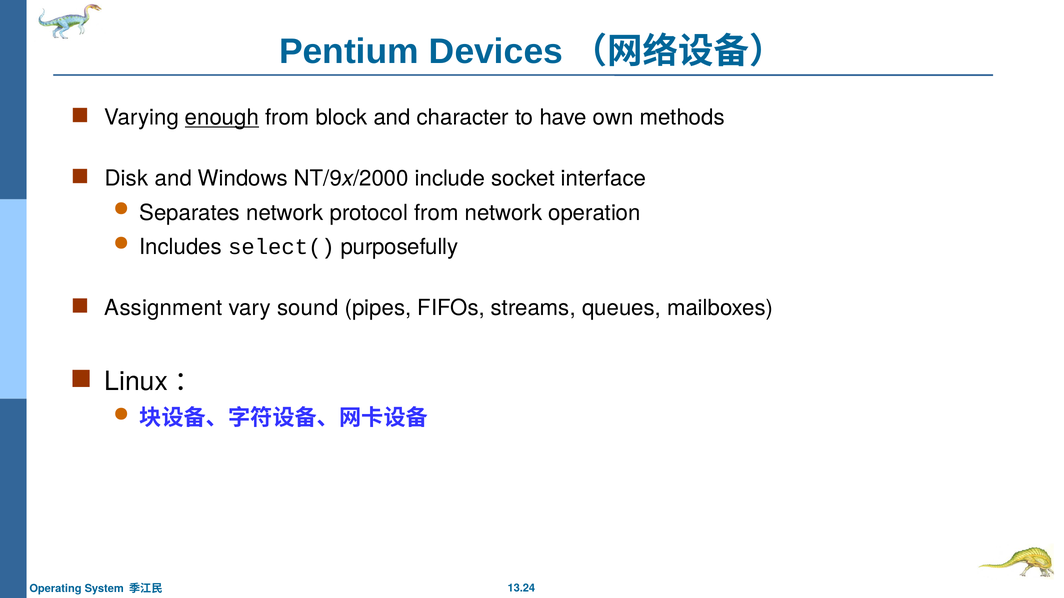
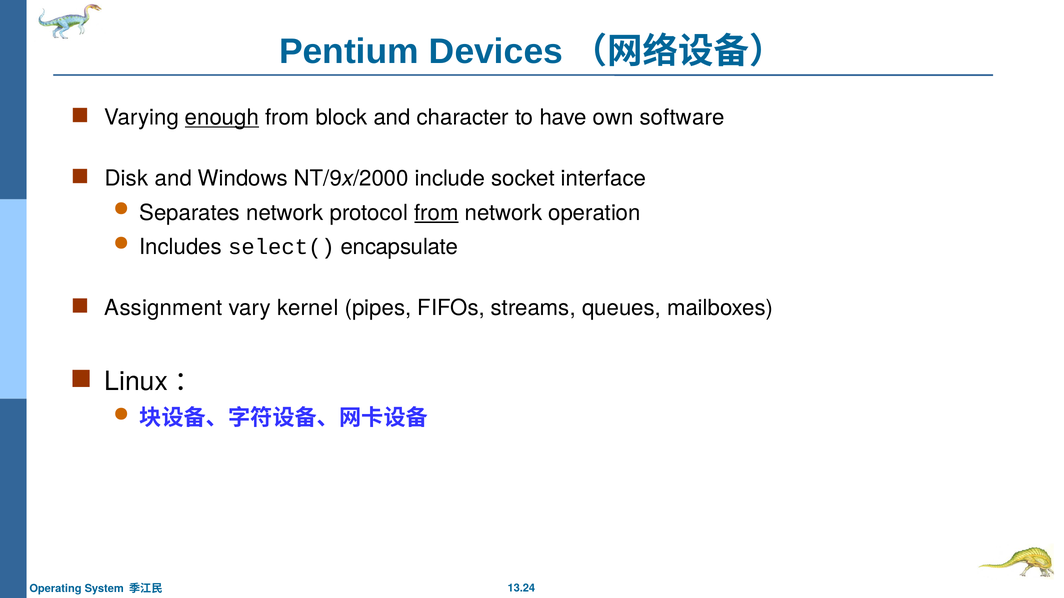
methods: methods -> software
from at (436, 213) underline: none -> present
purposefully: purposefully -> encapsulate
sound: sound -> kernel
